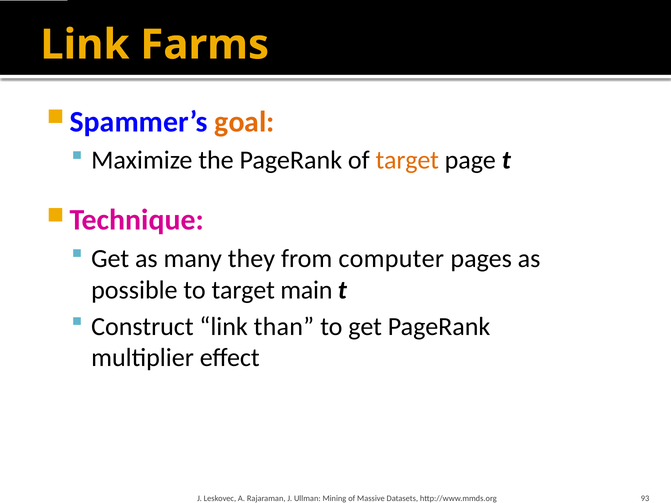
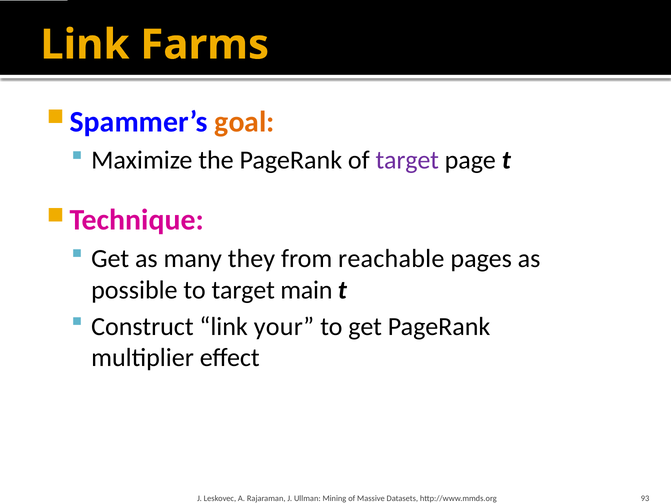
target at (407, 160) colour: orange -> purple
computer: computer -> reachable
than: than -> your
